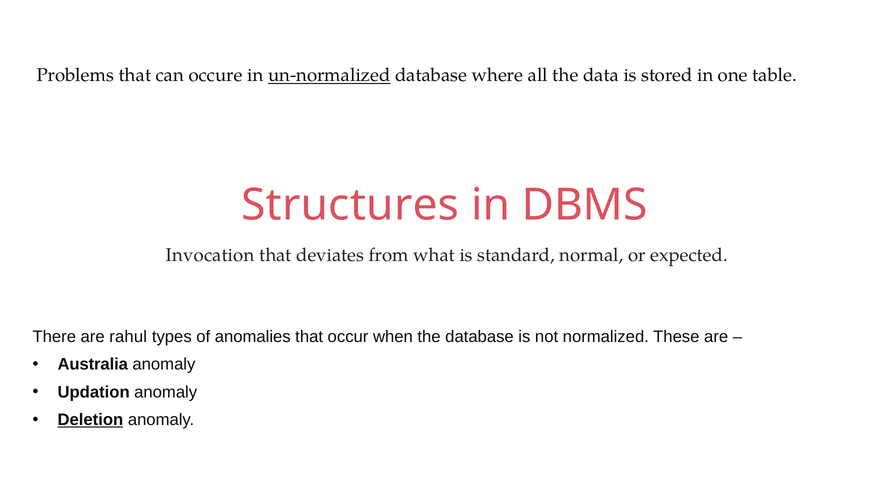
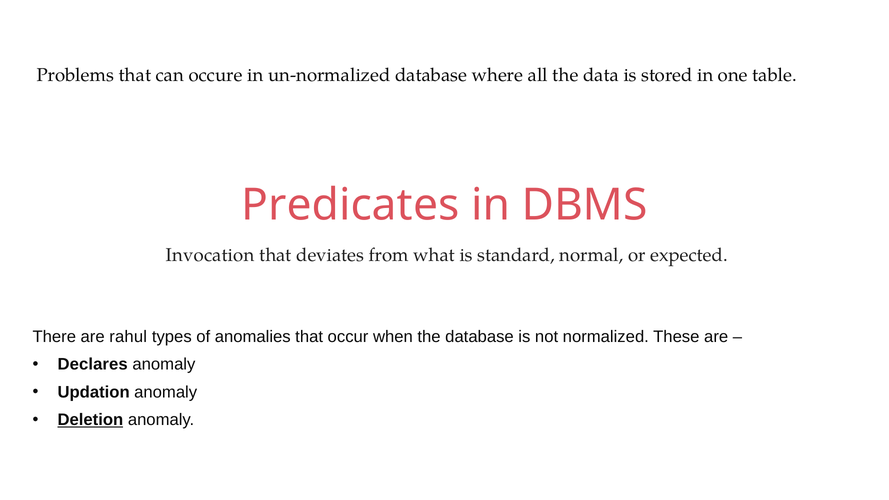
un-normalized underline: present -> none
Structures: Structures -> Predicates
Australia: Australia -> Declares
